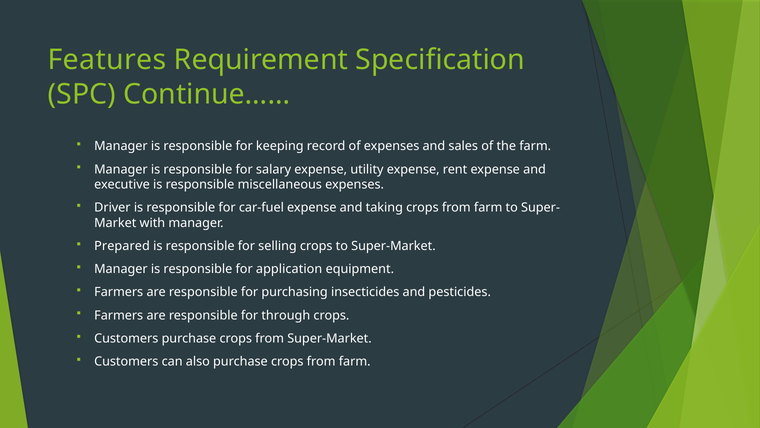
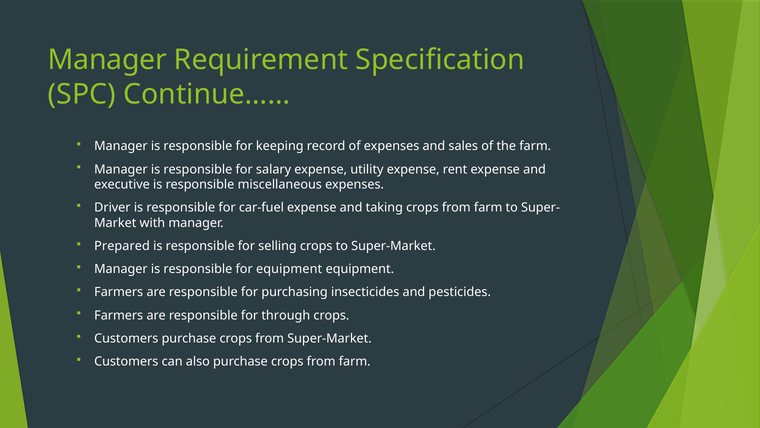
Features at (107, 60): Features -> Manager
for application: application -> equipment
